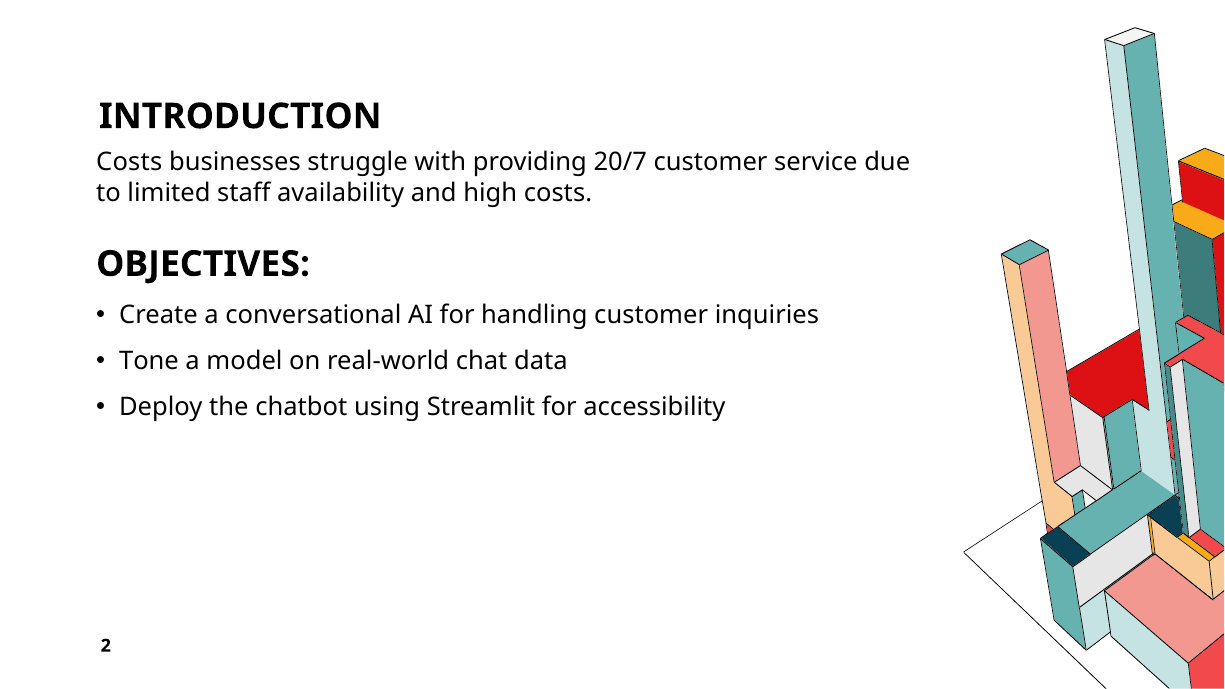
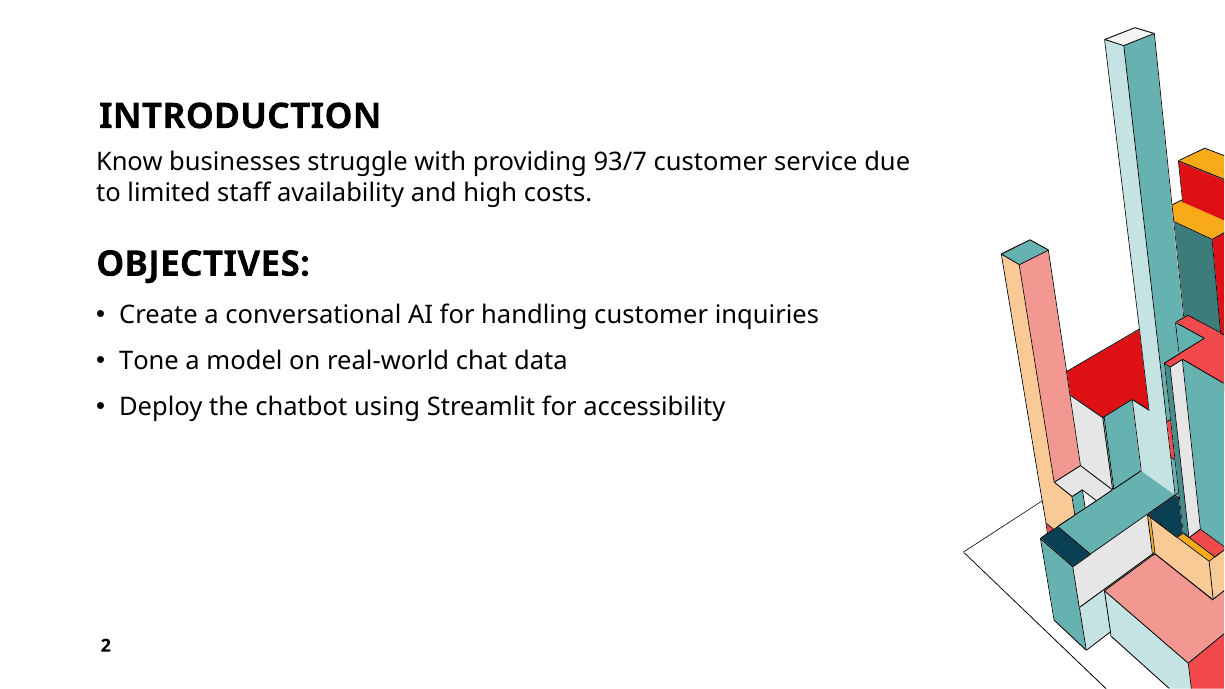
Costs at (129, 162): Costs -> Know
20/7: 20/7 -> 93/7
